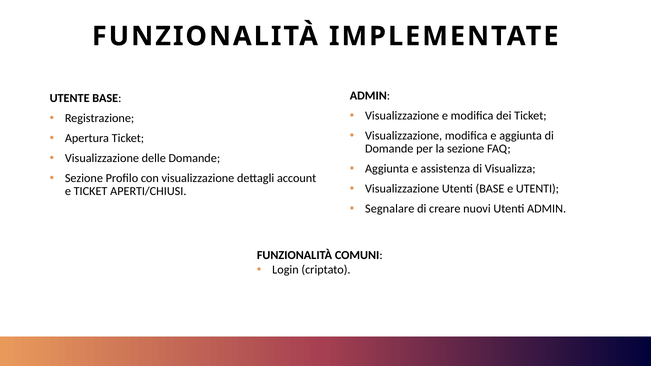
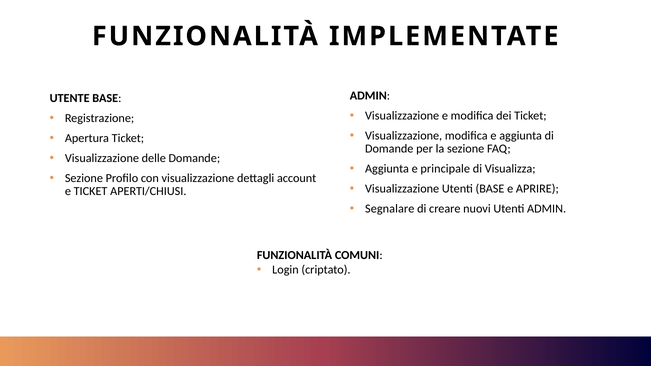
assistenza: assistenza -> principale
e UTENTI: UTENTI -> APRIRE
